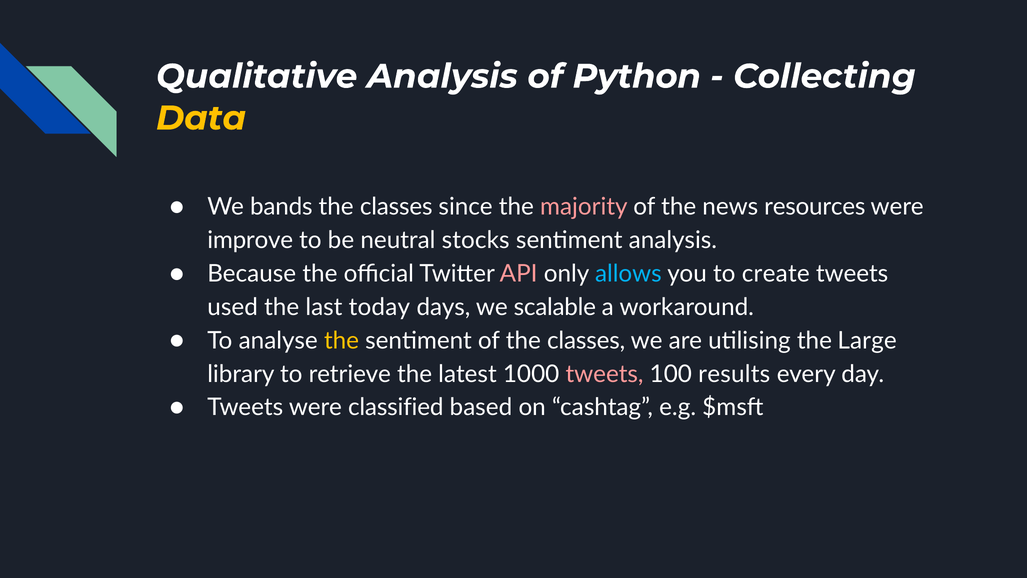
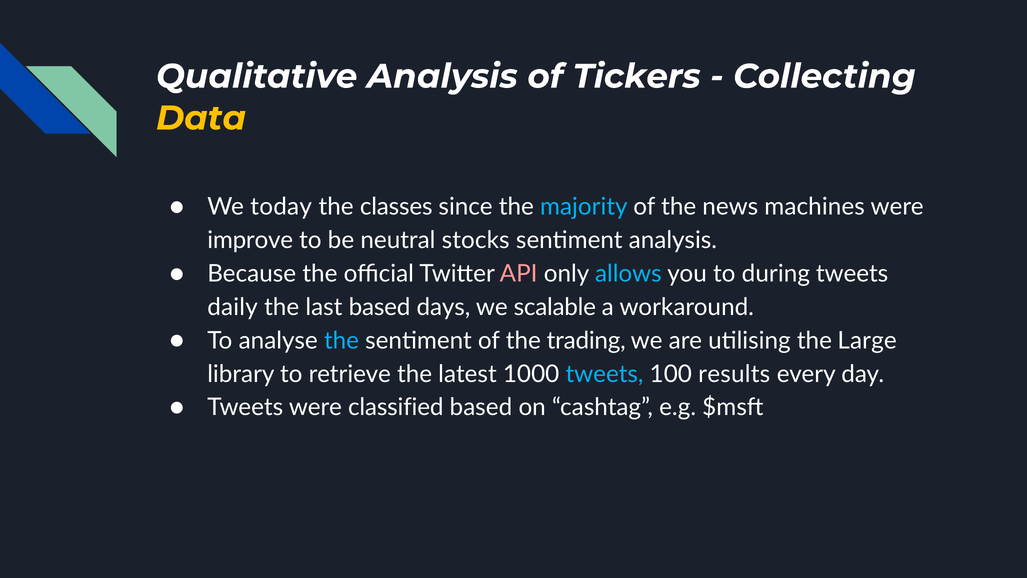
Python: Python -> Tickers
bands: bands -> today
majority colour: pink -> light blue
resources: resources -> machines
create: create -> during
used: used -> daily
last today: today -> based
the at (342, 340) colour: yellow -> light blue
of the classes: classes -> trading
tweets at (605, 374) colour: pink -> light blue
